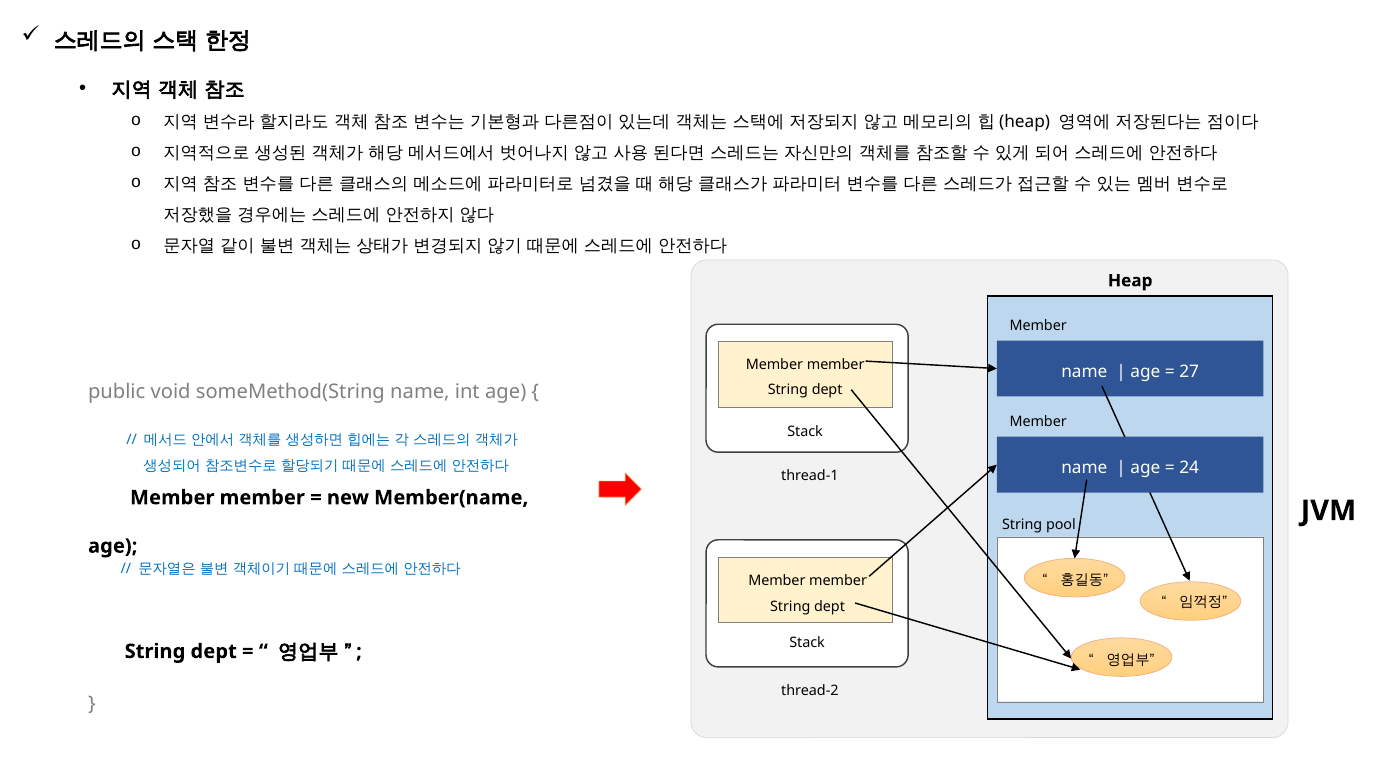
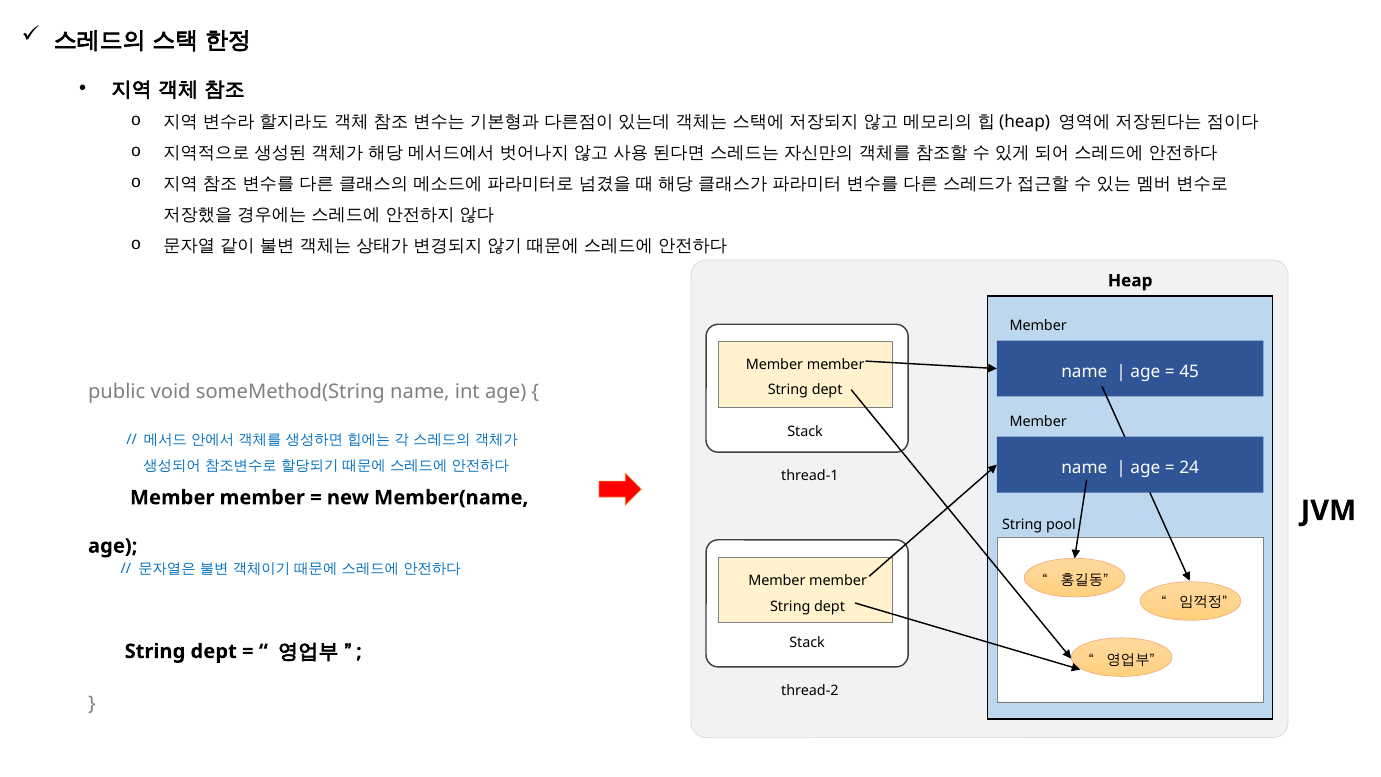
27: 27 -> 45
